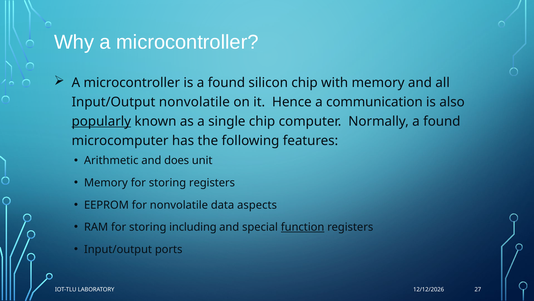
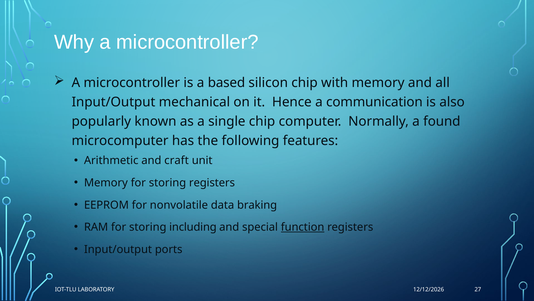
is a found: found -> based
Input/Output nonvolatile: nonvolatile -> mechanical
popularly underline: present -> none
does: does -> craft
aspects: aspects -> braking
